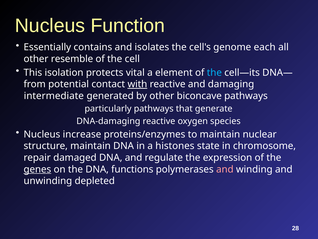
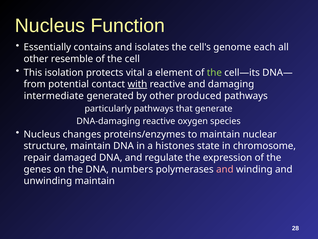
the at (214, 72) colour: light blue -> light green
biconcave: biconcave -> produced
increase: increase -> changes
genes underline: present -> none
functions: functions -> numbers
unwinding depleted: depleted -> maintain
